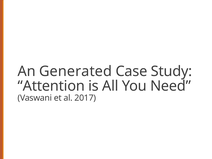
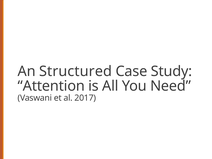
Generated: Generated -> Structured
